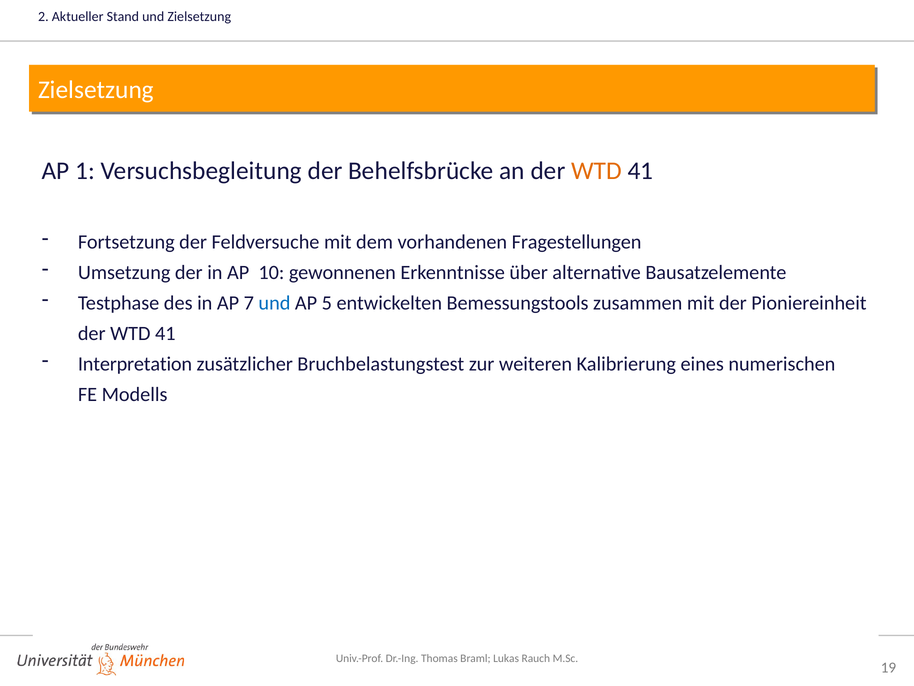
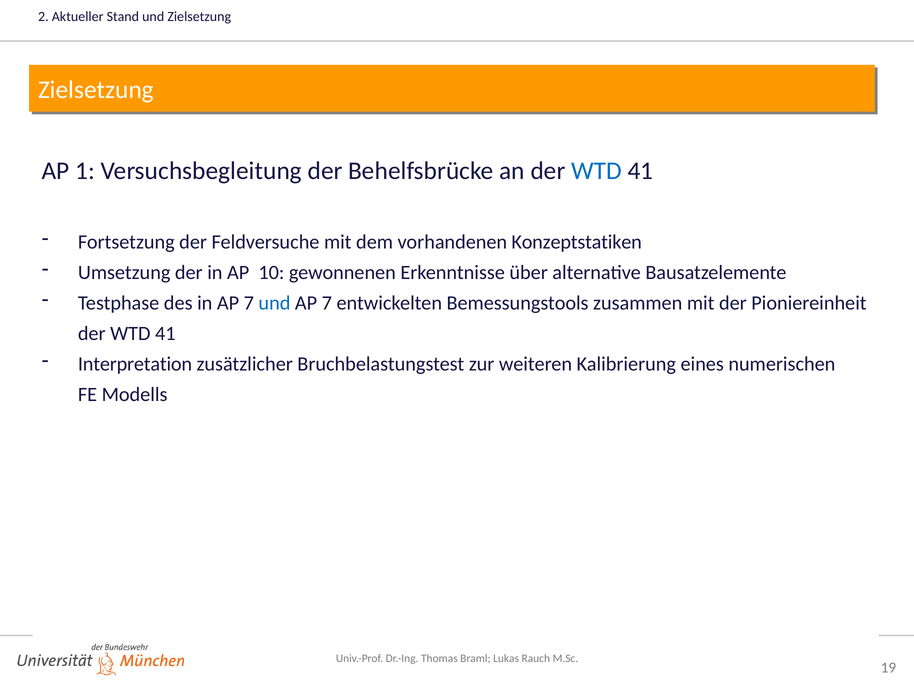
WTD at (597, 171) colour: orange -> blue
Fragestellungen: Fragestellungen -> Konzeptstatiken
5 at (327, 303): 5 -> 7
